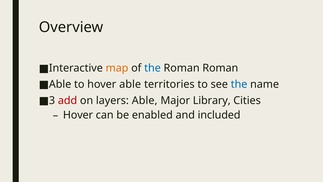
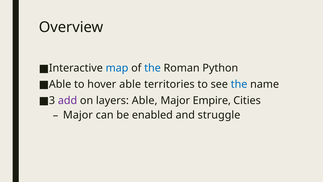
map colour: orange -> blue
Roman Roman: Roman -> Python
add colour: red -> purple
Library: Library -> Empire
Hover at (78, 115): Hover -> Major
included: included -> struggle
